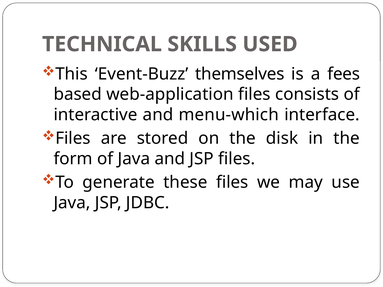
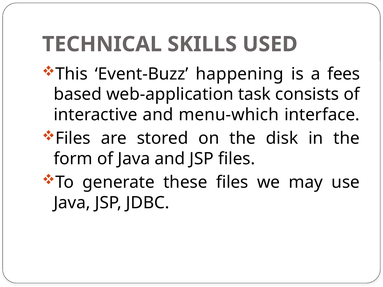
themselves: themselves -> happening
web-application files: files -> task
